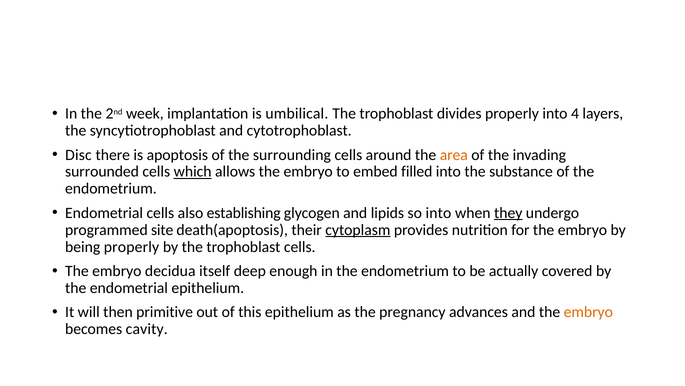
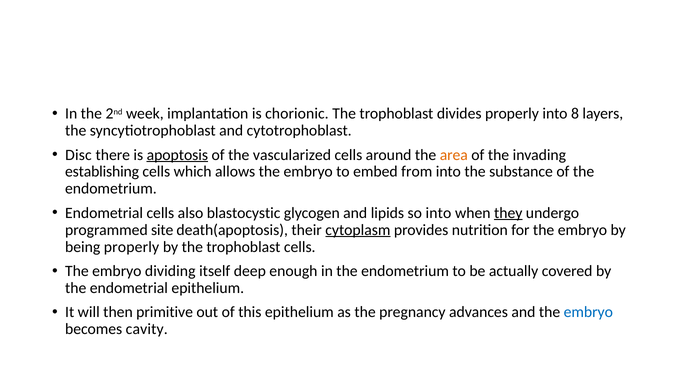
umbilical: umbilical -> chorionic
4: 4 -> 8
apoptosis underline: none -> present
surrounding: surrounding -> vascularized
surrounded: surrounded -> establishing
which underline: present -> none
filled: filled -> from
establishing: establishing -> blastocystic
decidua: decidua -> dividing
embryo at (588, 312) colour: orange -> blue
